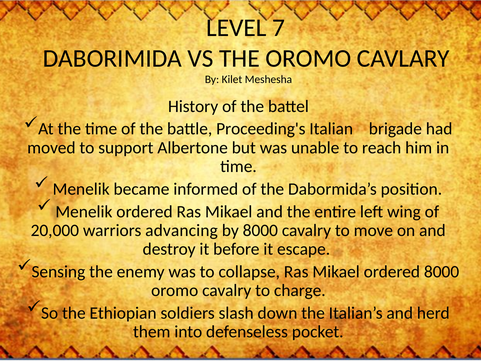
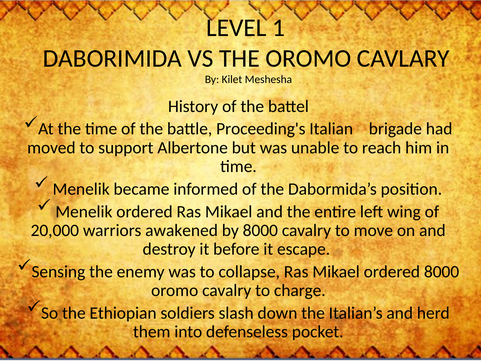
7: 7 -> 1
advancing: advancing -> awakened
